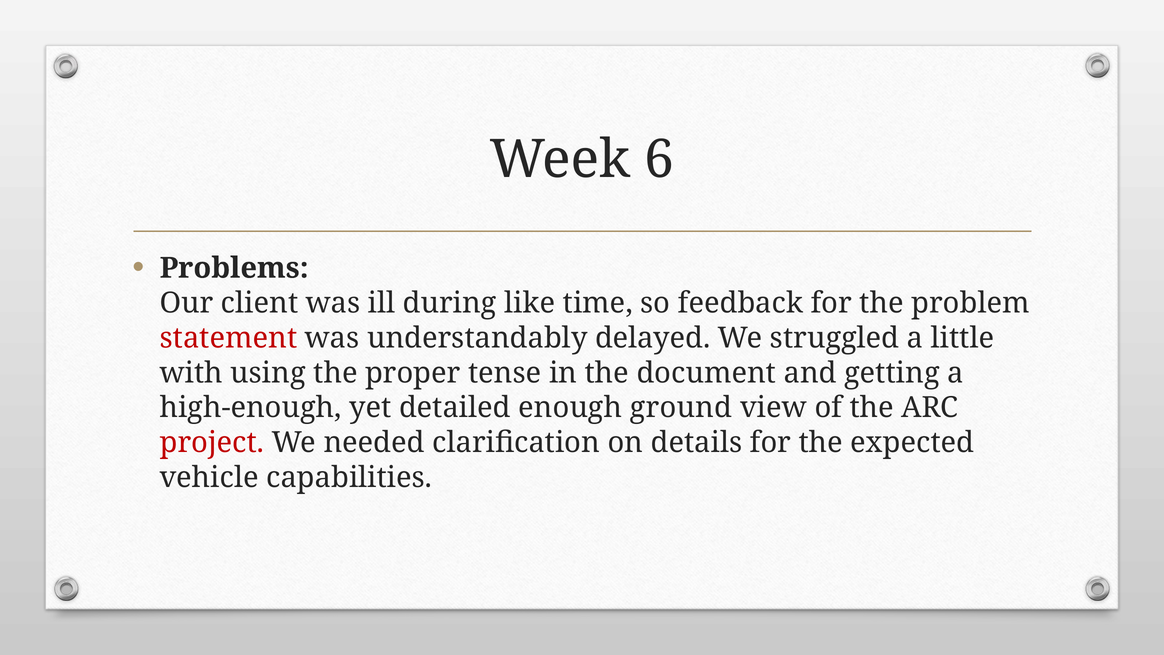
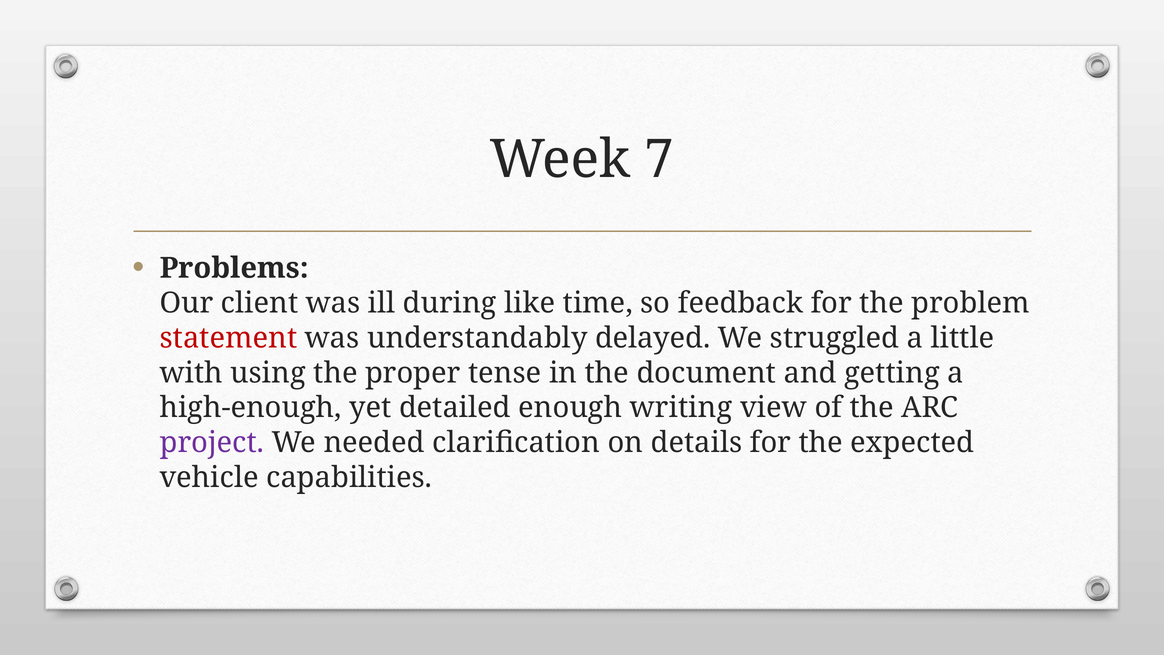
6: 6 -> 7
ground: ground -> writing
project colour: red -> purple
